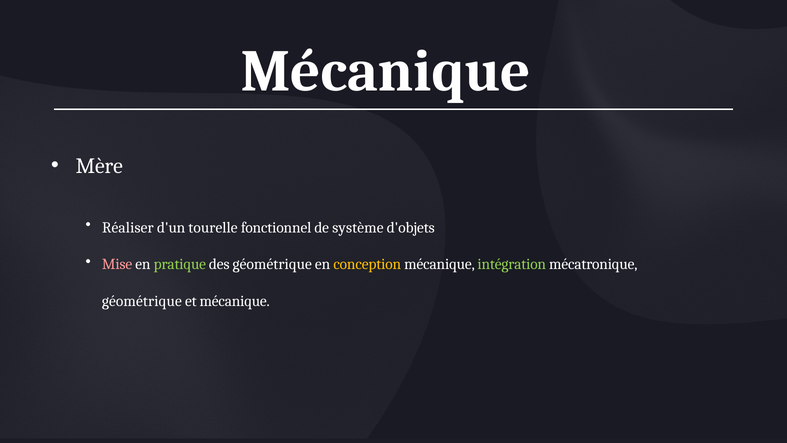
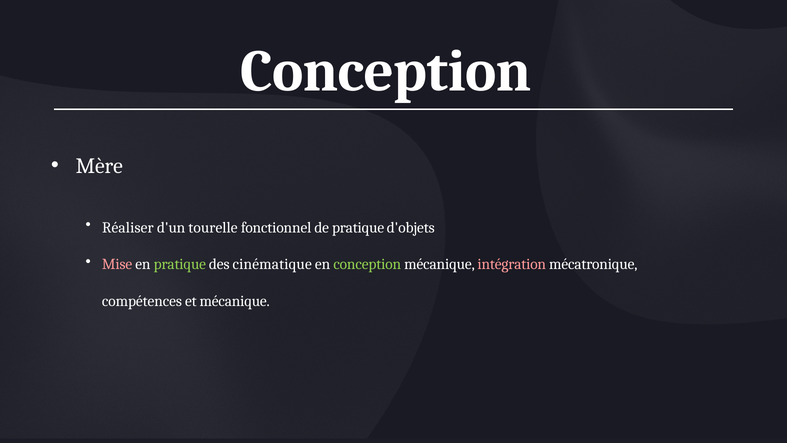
Mécanique at (386, 71): Mécanique -> Conception
de système: système -> pratique
des géométrique: géométrique -> cinématique
conception at (367, 264) colour: yellow -> light green
intégration colour: light green -> pink
géométrique at (142, 301): géométrique -> compétences
